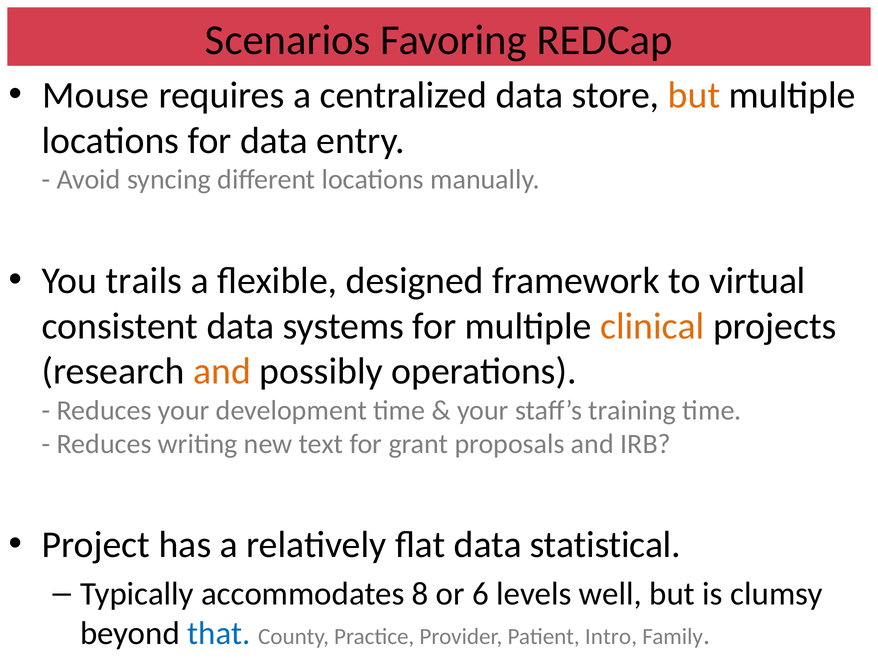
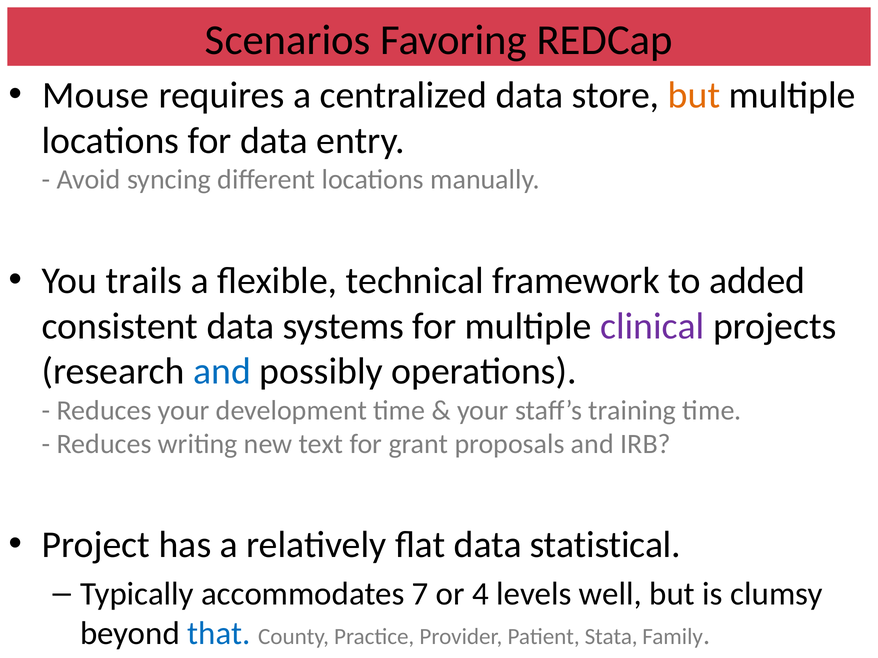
designed: designed -> technical
virtual: virtual -> added
clinical colour: orange -> purple
and at (222, 372) colour: orange -> blue
8: 8 -> 7
6: 6 -> 4
Intro: Intro -> Stata
